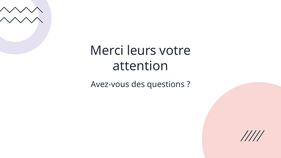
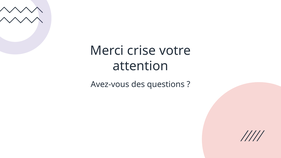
leurs: leurs -> crise
